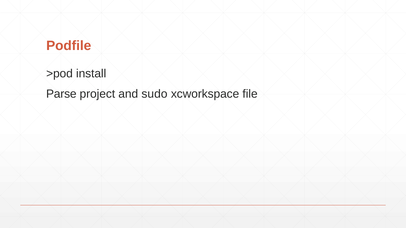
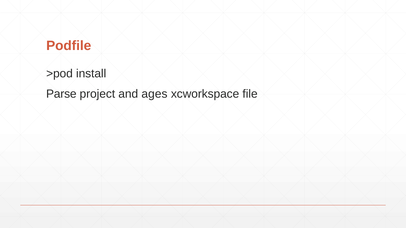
sudo: sudo -> ages
